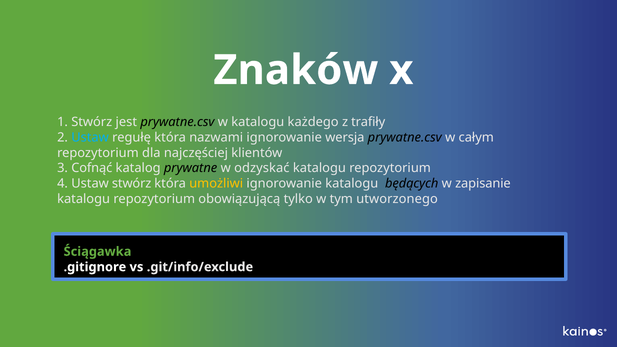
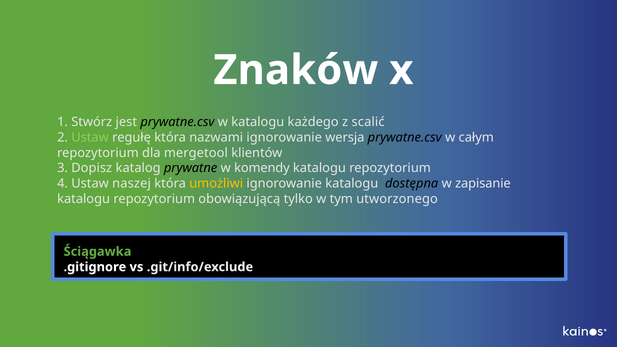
trafiły: trafiły -> scalić
Ustaw at (90, 137) colour: light blue -> light green
najczęściej: najczęściej -> mergetool
Cofnąć: Cofnąć -> Dopisz
odzyskać: odzyskać -> komendy
Ustaw stwórz: stwórz -> naszej
będących: będących -> dostępna
